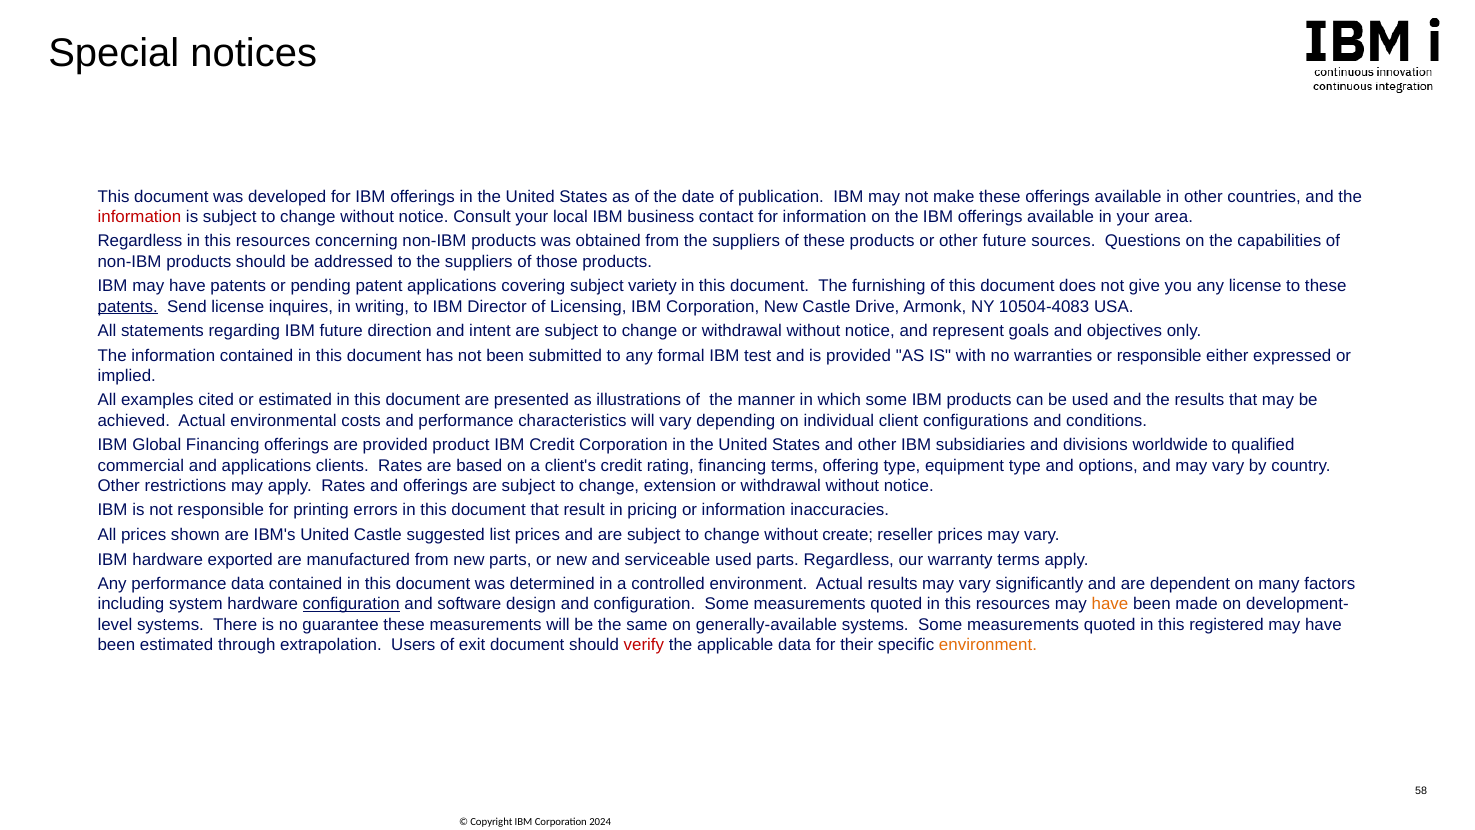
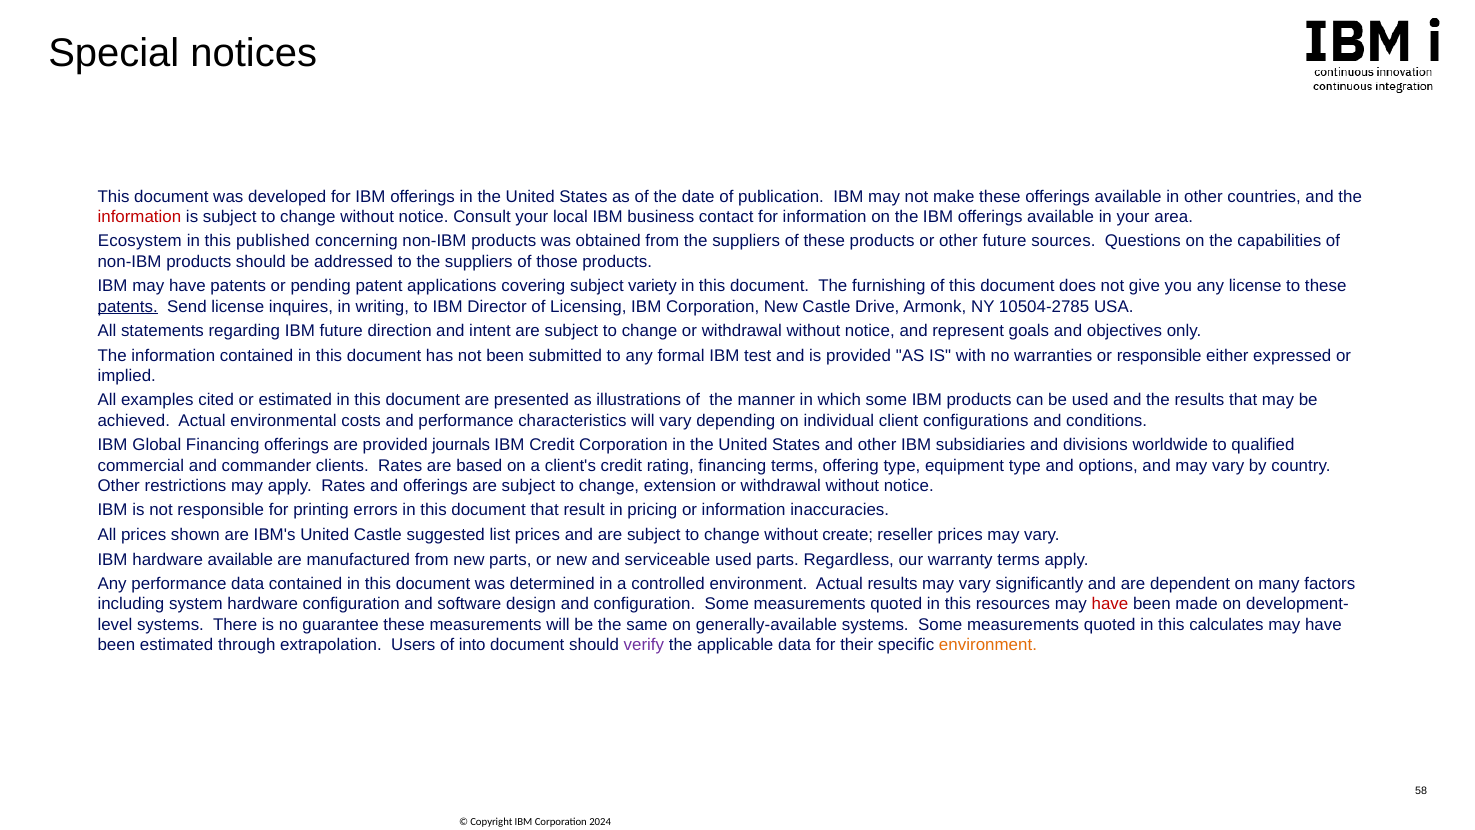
Regardless at (140, 241): Regardless -> Ecosystem
resources at (273, 241): resources -> published
10504-4083: 10504-4083 -> 10504-2785
product: product -> journals
and applications: applications -> commander
hardware exported: exported -> available
configuration at (351, 604) underline: present -> none
have at (1110, 604) colour: orange -> red
registered: registered -> calculates
exit: exit -> into
verify colour: red -> purple
